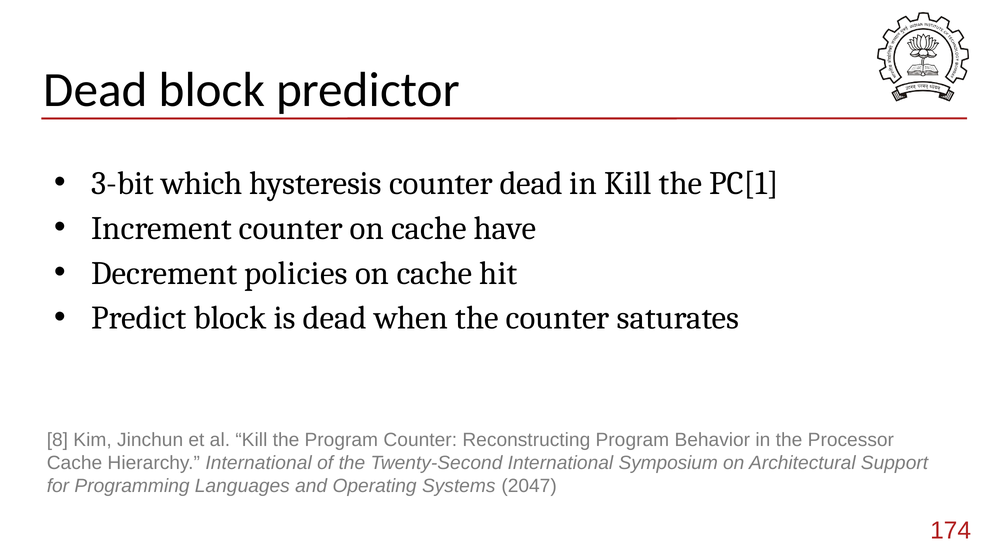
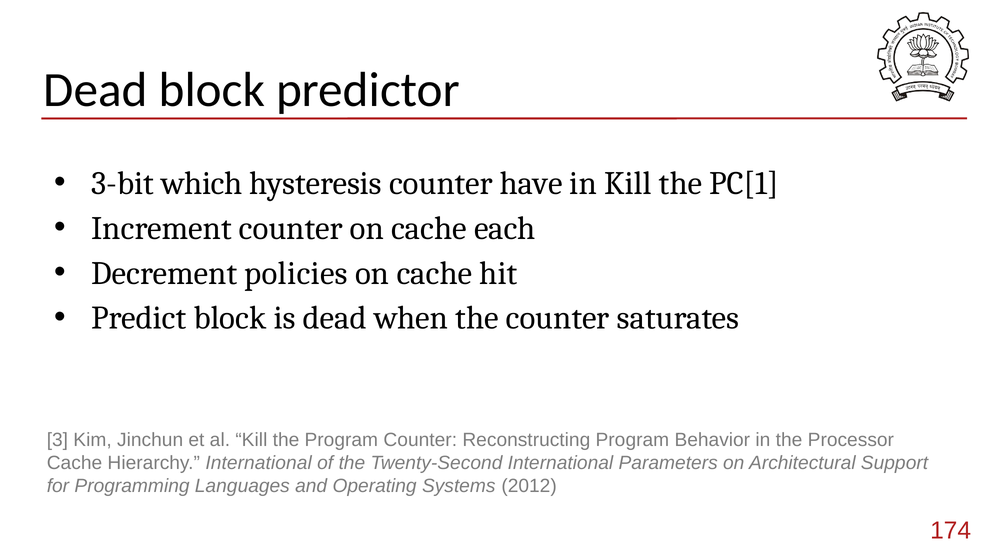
counter dead: dead -> have
have: have -> each
8: 8 -> 3
Symposium: Symposium -> Parameters
2047: 2047 -> 2012
